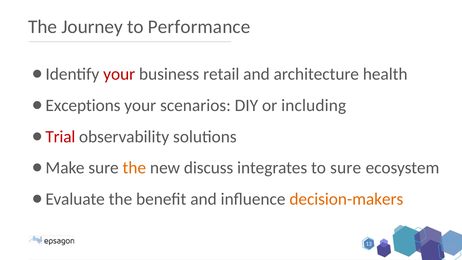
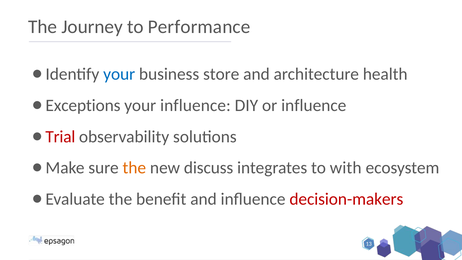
your at (119, 74) colour: red -> blue
retail: retail -> store
your scenarios: scenarios -> influence
or including: including -> influence
to sure: sure -> with
decision-makers colour: orange -> red
